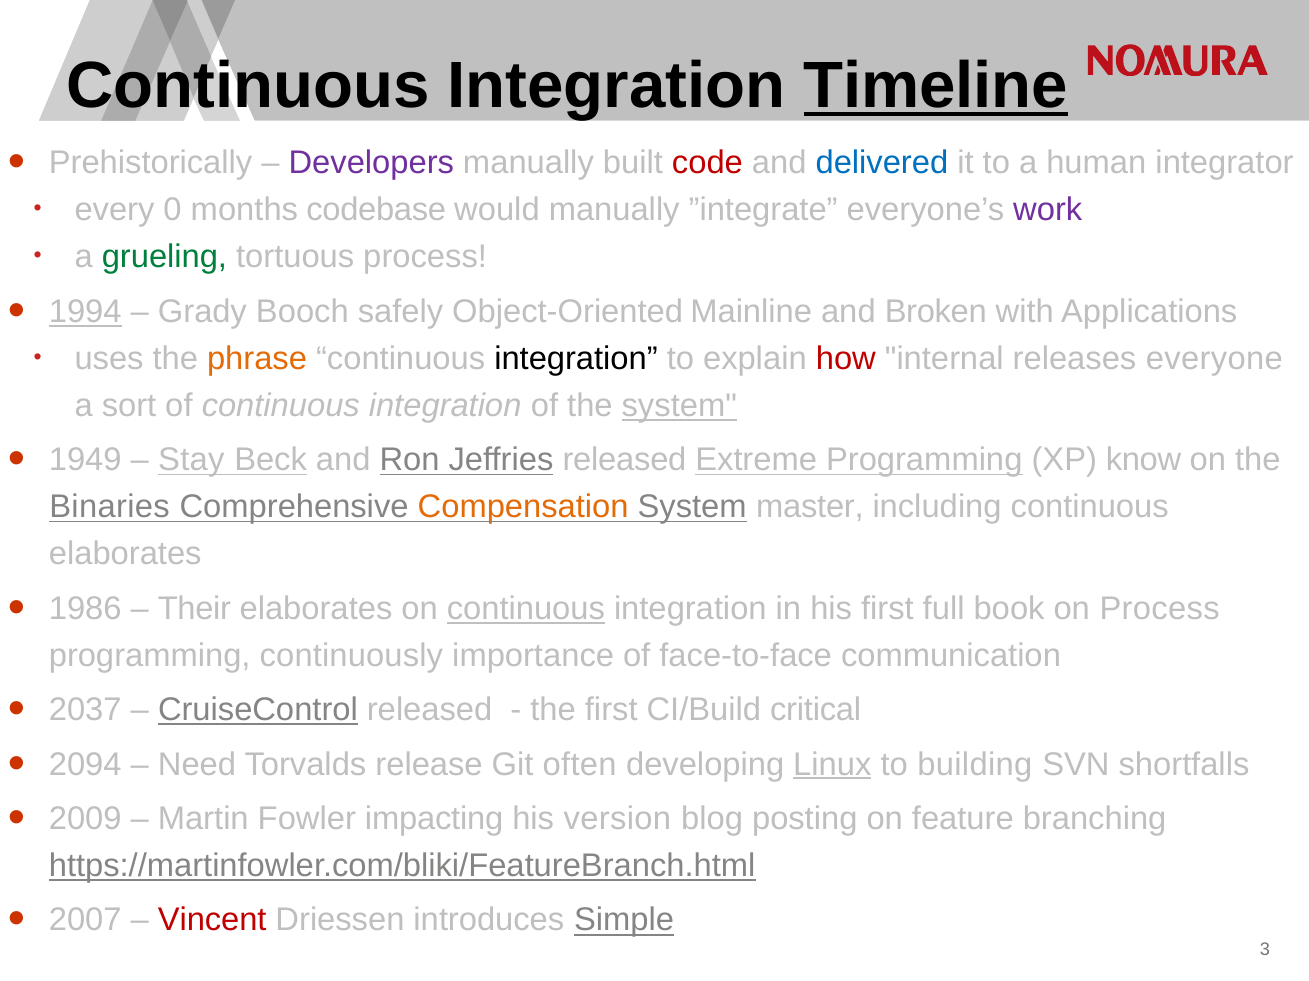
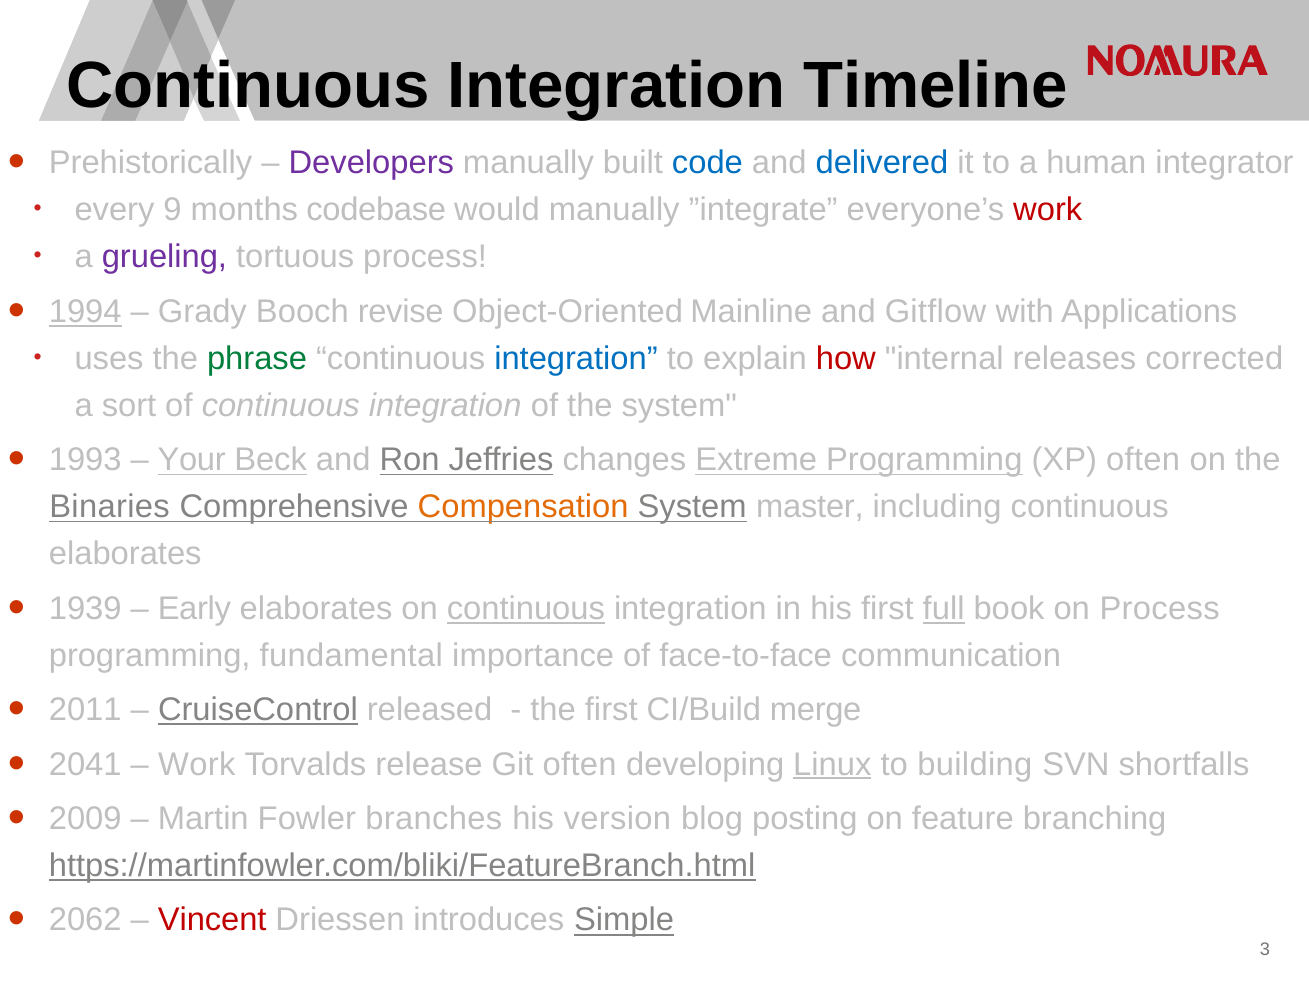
Timeline underline: present -> none
code colour: red -> blue
0: 0 -> 9
work at (1048, 210) colour: purple -> red
grueling colour: green -> purple
safely: safely -> revise
Broken: Broken -> Gitflow
phrase colour: orange -> green
integration at (576, 359) colour: black -> blue
everyone: everyone -> corrected
system at (679, 406) underline: present -> none
1949: 1949 -> 1993
Stay: Stay -> Your
Jeffries released: released -> changes
XP know: know -> often
1986: 1986 -> 1939
Their: Their -> Early
full underline: none -> present
continuously: continuously -> fundamental
2037: 2037 -> 2011
critical: critical -> merge
2094: 2094 -> 2041
Need at (197, 765): Need -> Work
impacting: impacting -> branches
2007: 2007 -> 2062
